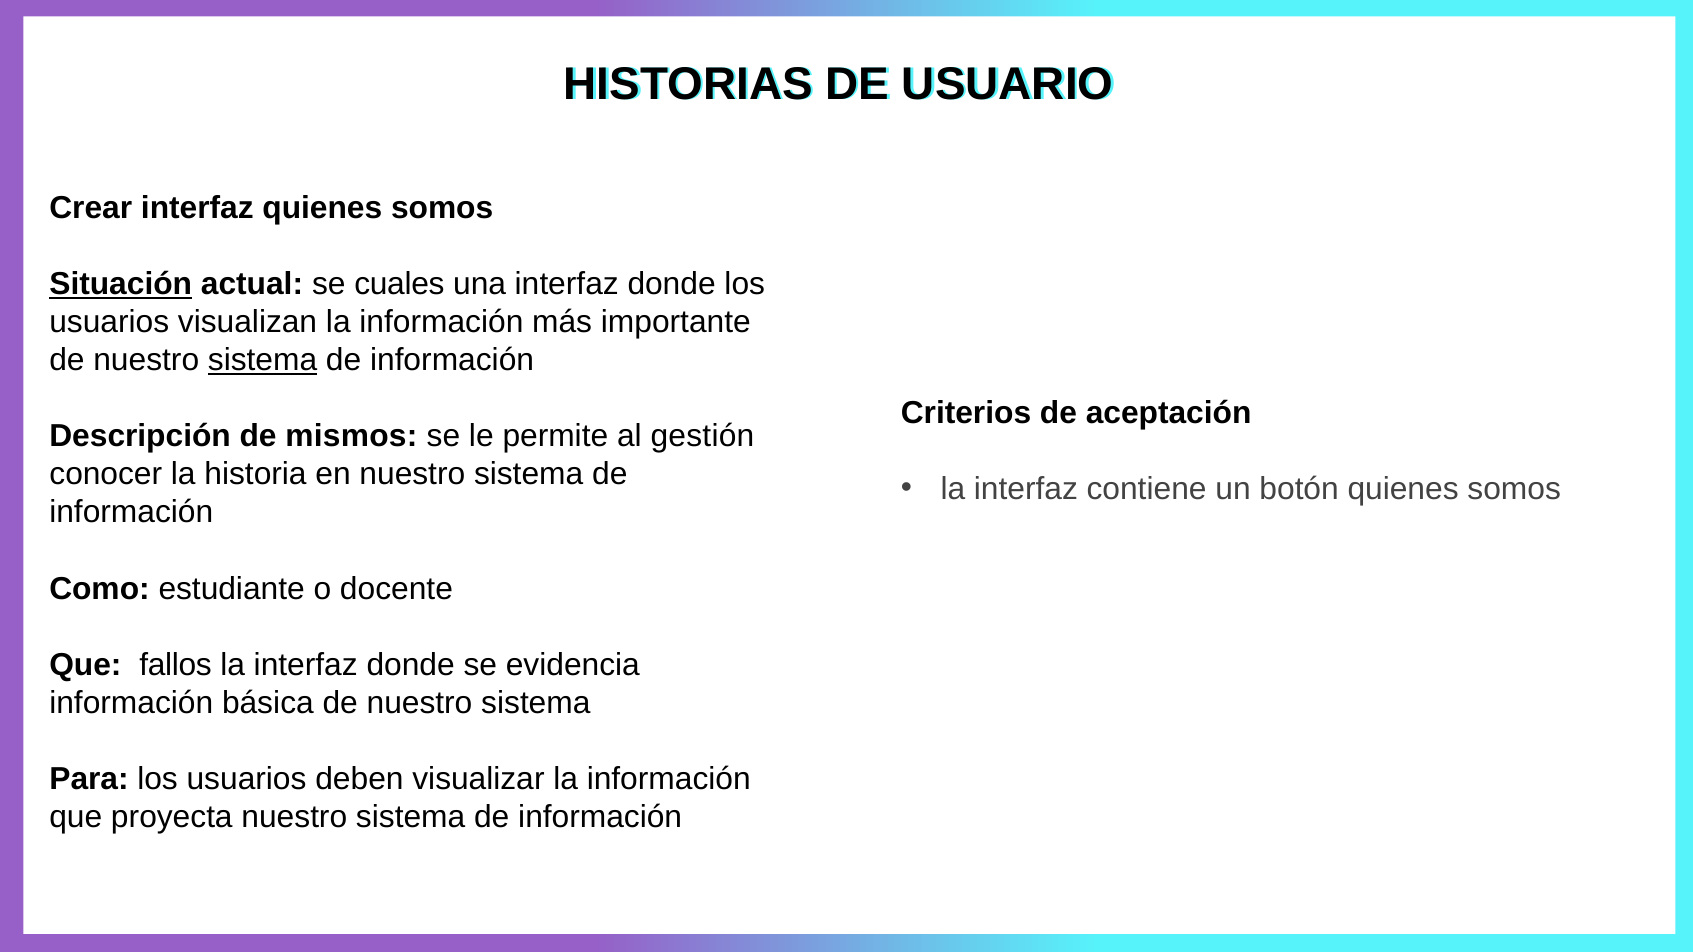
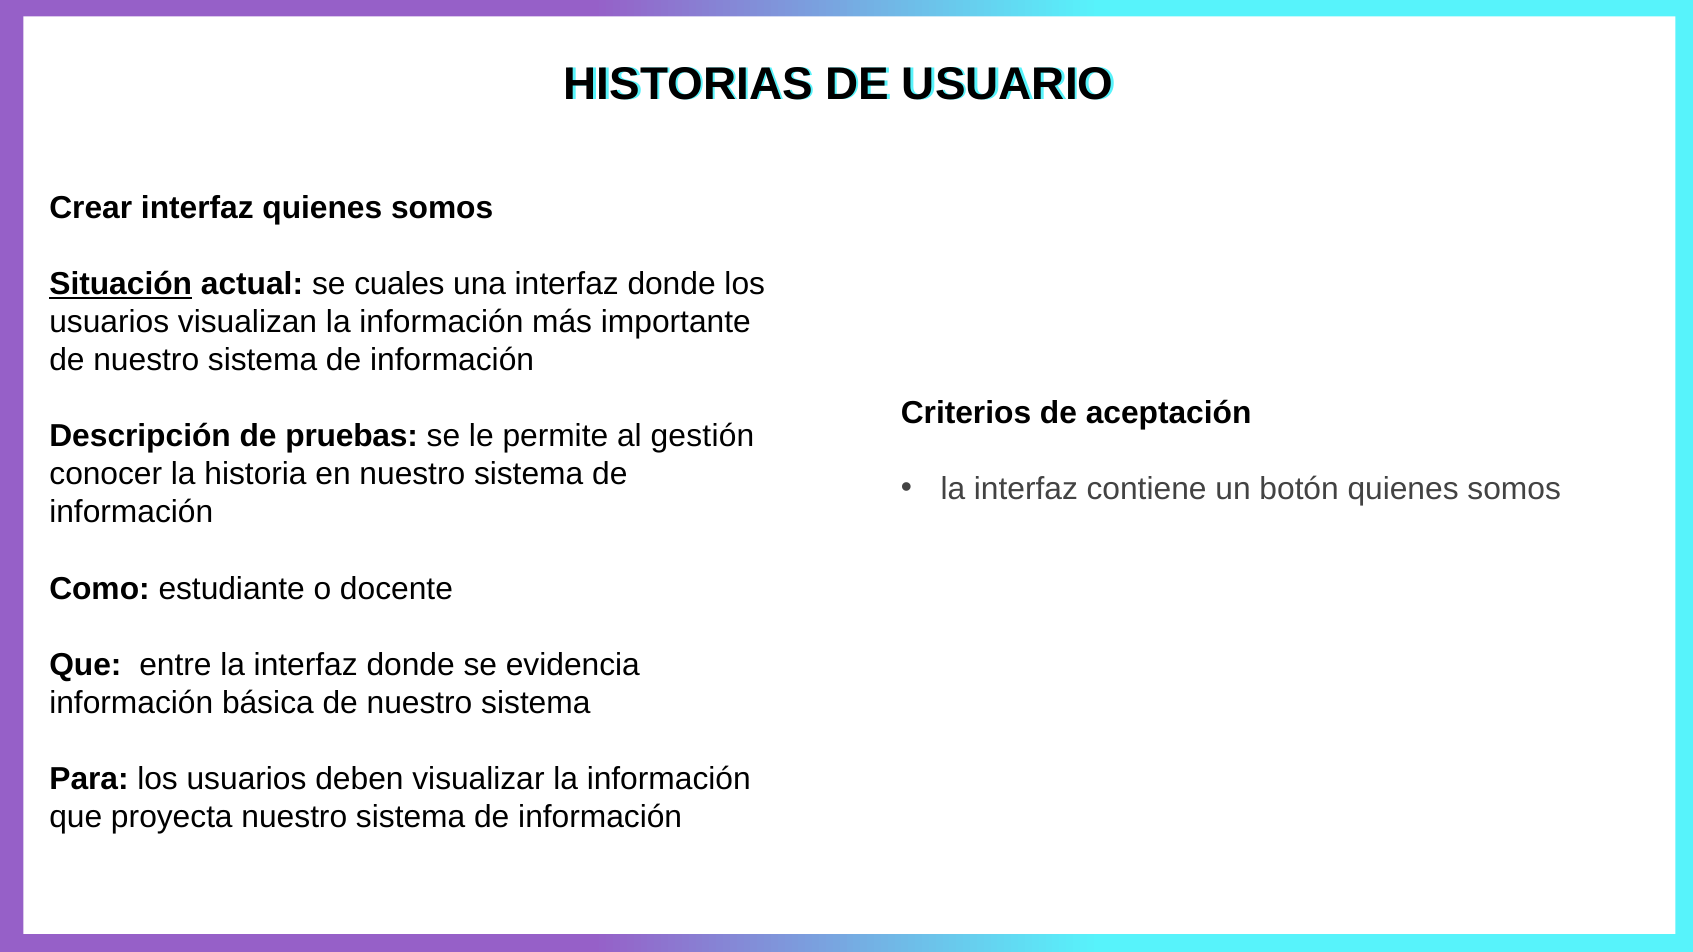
sistema at (263, 360) underline: present -> none
mismos: mismos -> pruebas
fallos: fallos -> entre
